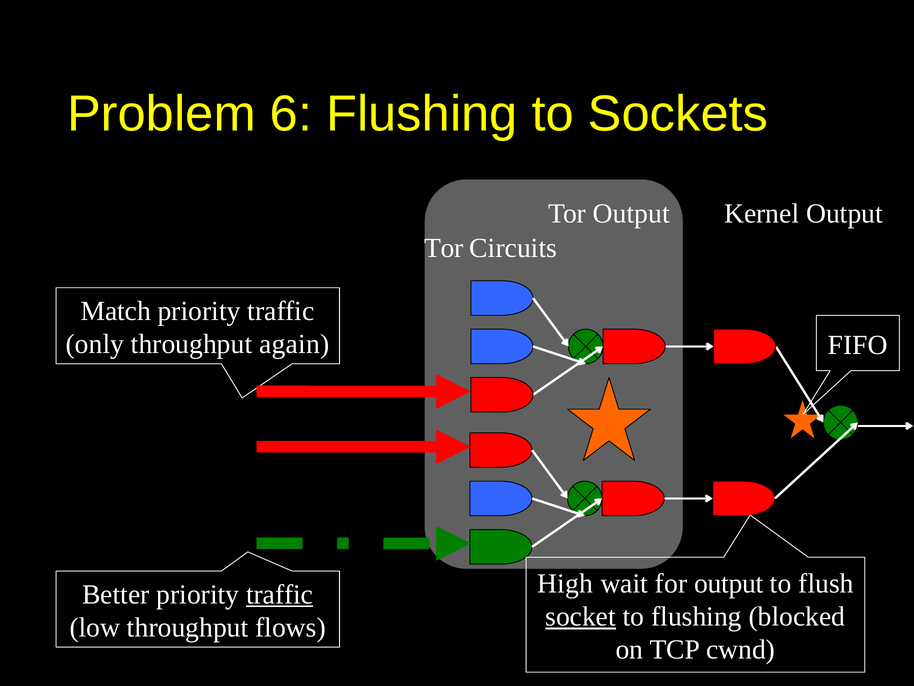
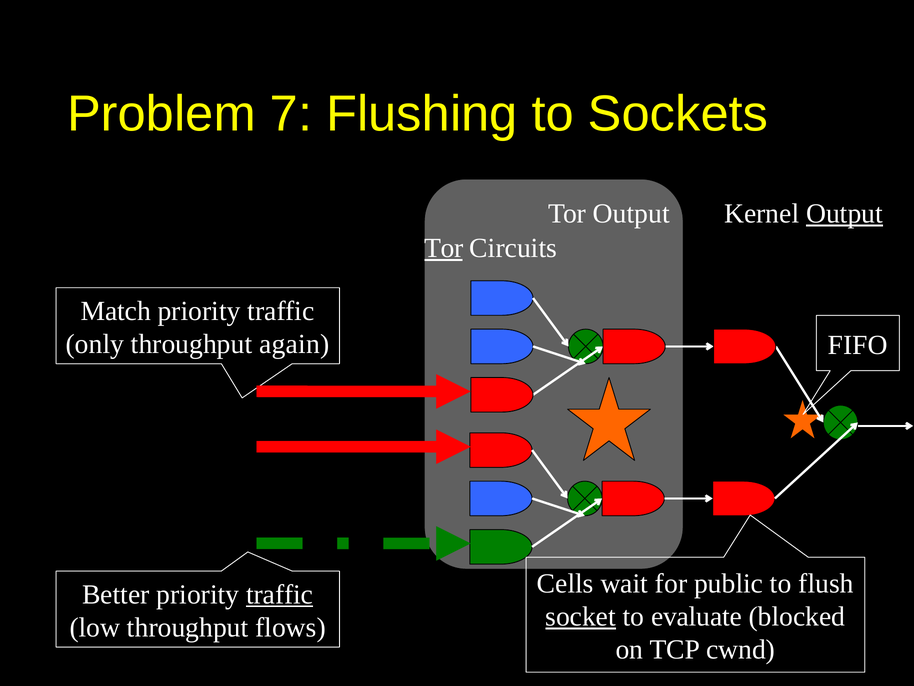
6: 6 -> 7
Output at (845, 214) underline: none -> present
Tor at (444, 248) underline: none -> present
High: High -> Cells
for output: output -> public
to flushing: flushing -> evaluate
